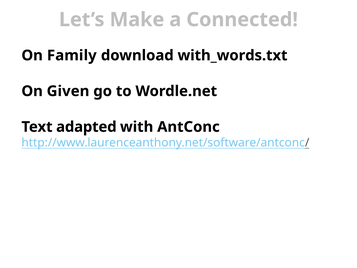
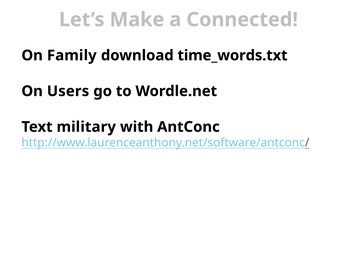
with_words.txt: with_words.txt -> time_words.txt
Given: Given -> Users
adapted: adapted -> military
